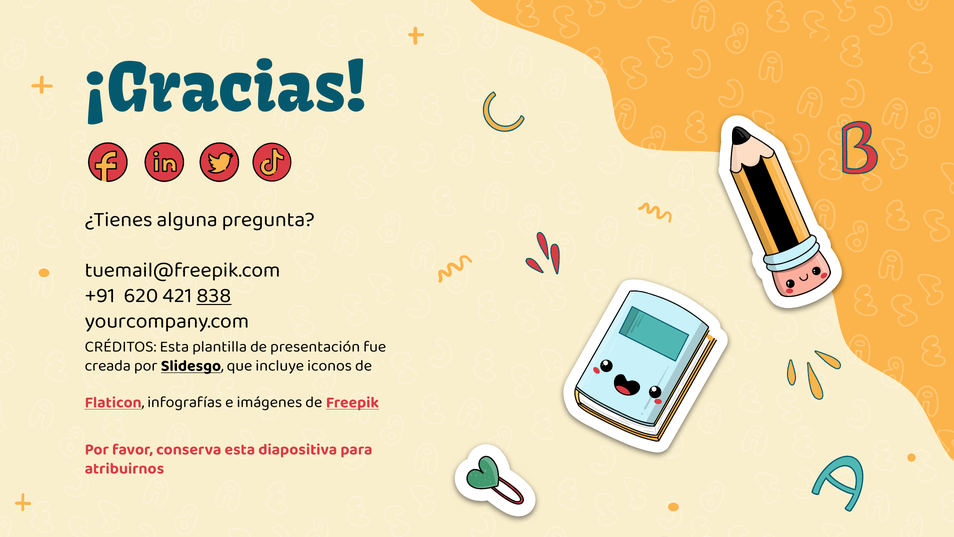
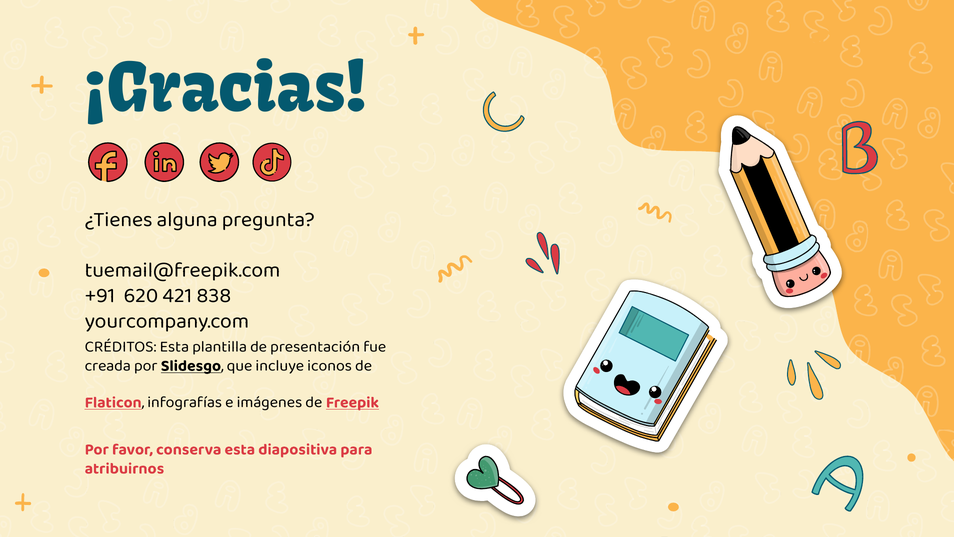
838 underline: present -> none
